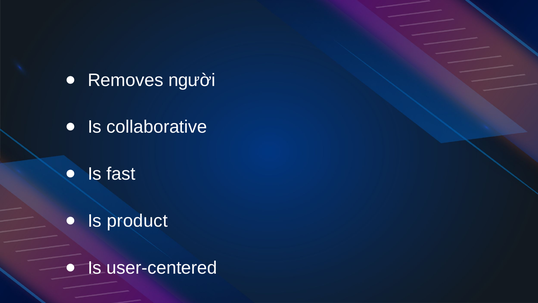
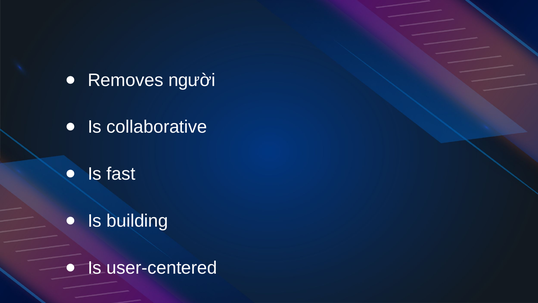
product: product -> building
